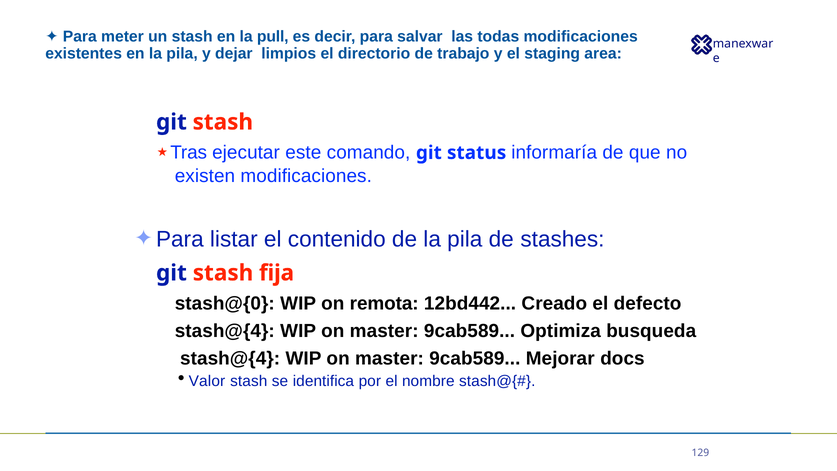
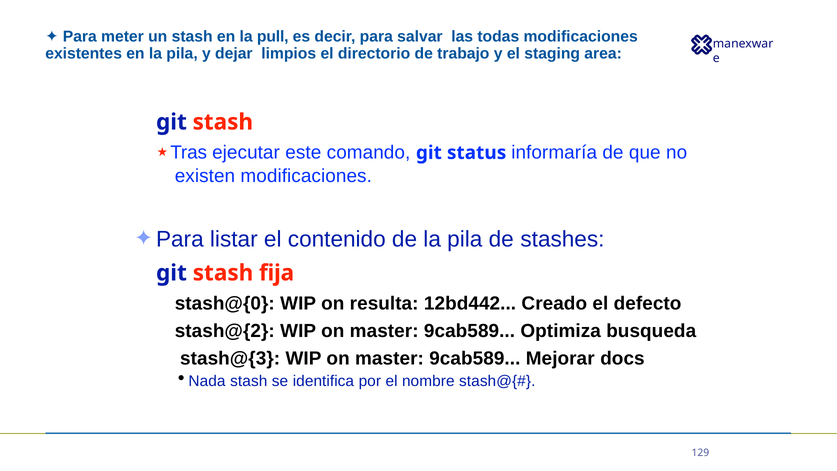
remota: remota -> resulta
stash@{4 at (225, 331): stash@{4 -> stash@{2
stash@{4 at (230, 359): stash@{4 -> stash@{3
Valor: Valor -> Nada
